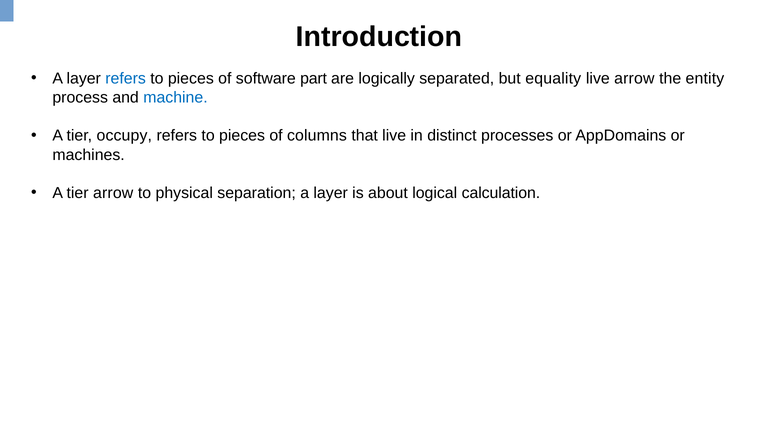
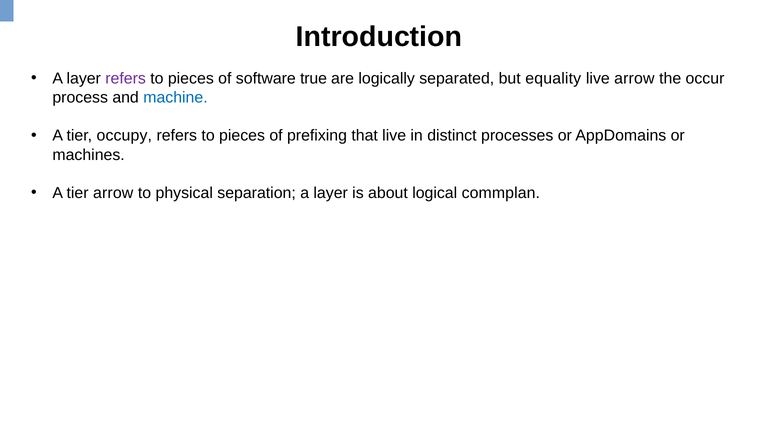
refers at (126, 79) colour: blue -> purple
part: part -> true
entity: entity -> occur
columns: columns -> prefixing
calculation: calculation -> commplan
